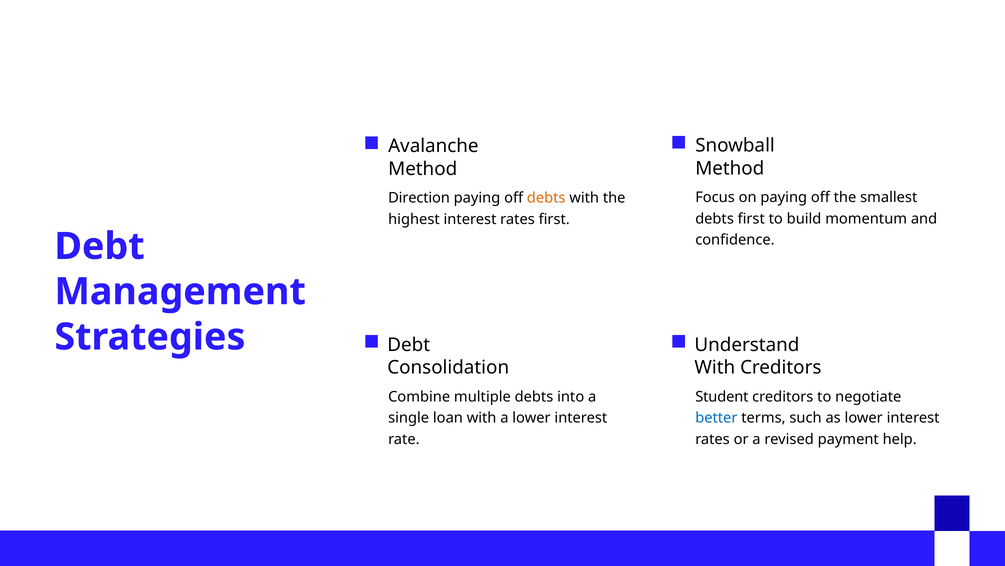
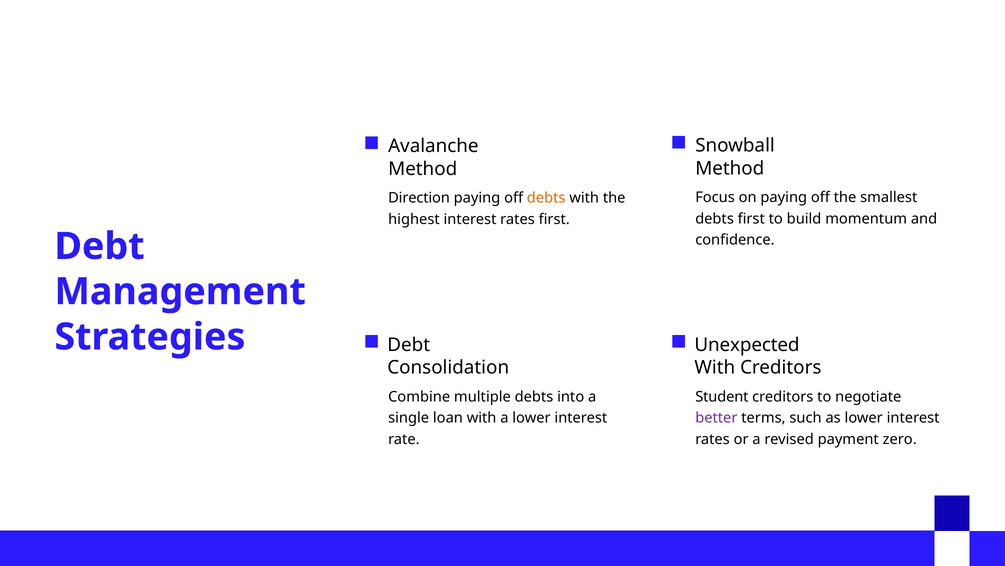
Understand: Understand -> Unexpected
better colour: blue -> purple
help: help -> zero
